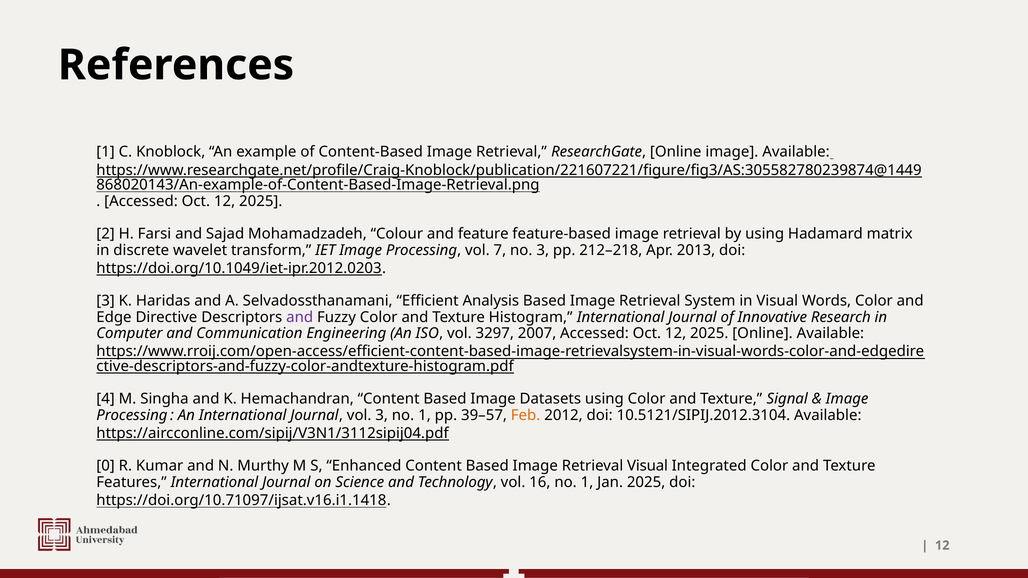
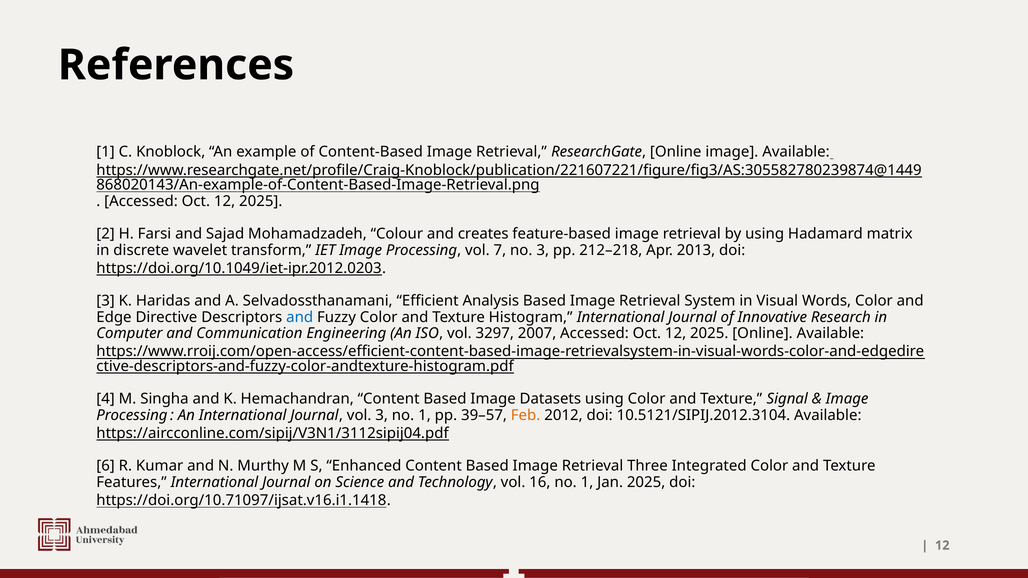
feature: feature -> creates
and at (300, 317) colour: purple -> blue
0: 0 -> 6
Retrieval Visual: Visual -> Three
